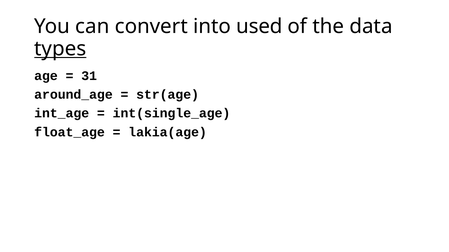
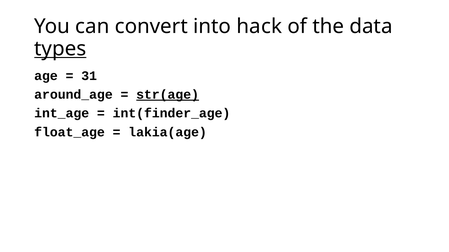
used: used -> hack
str(age underline: none -> present
int(single_age: int(single_age -> int(finder_age
